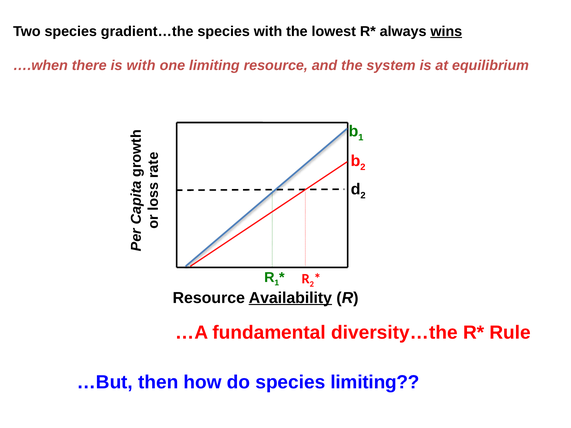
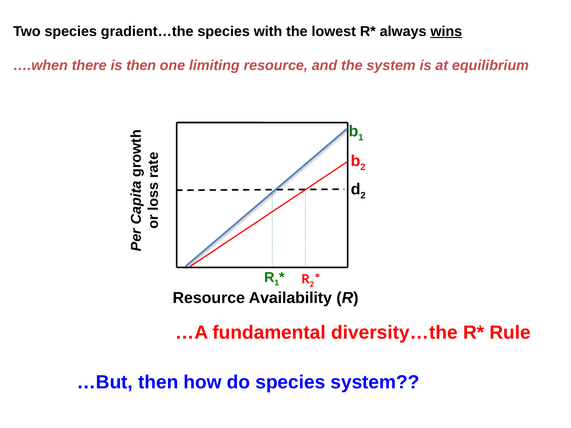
is with: with -> then
Availability underline: present -> none
species limiting: limiting -> system
